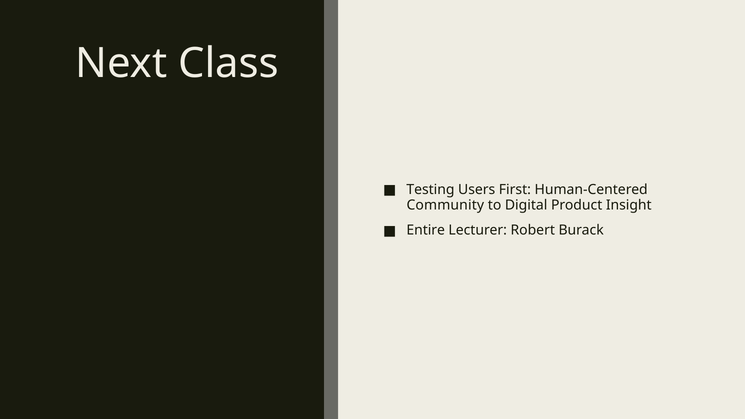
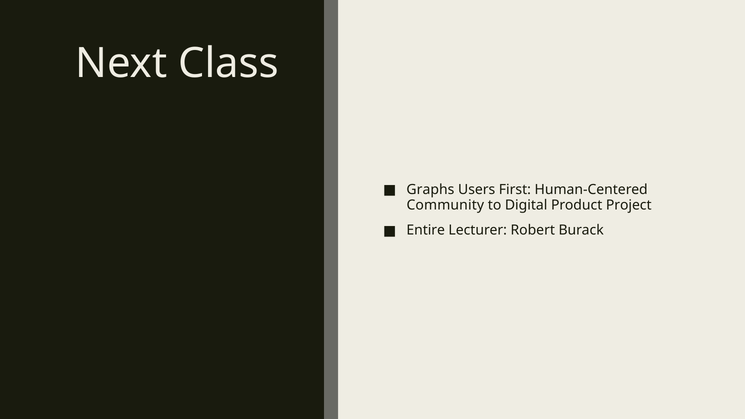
Testing: Testing -> Graphs
Insight: Insight -> Project
